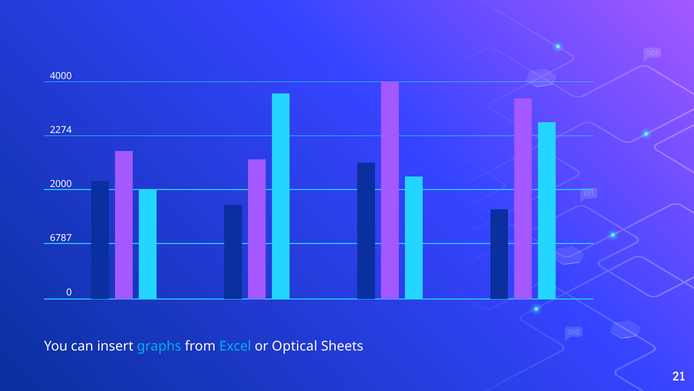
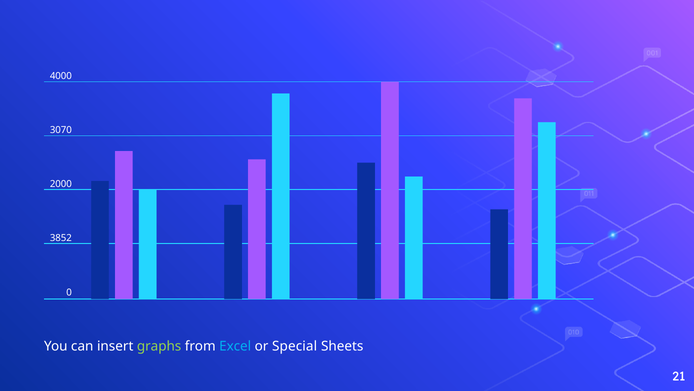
2274: 2274 -> 3070
6787: 6787 -> 3852
graphs colour: light blue -> light green
Optical: Optical -> Special
